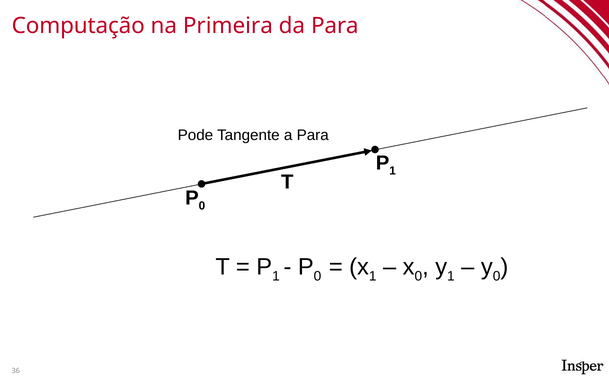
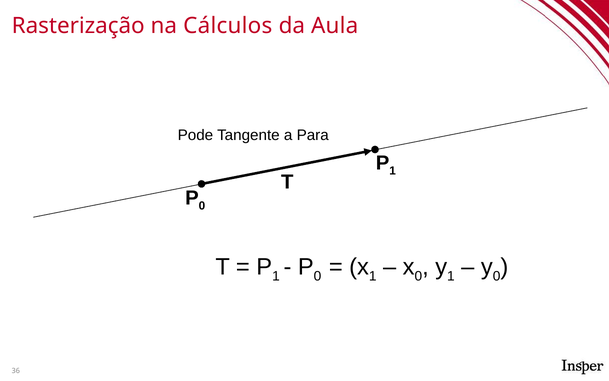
Computação: Computação -> Rasterização
Primeira: Primeira -> Cálculos
da Para: Para -> Aula
